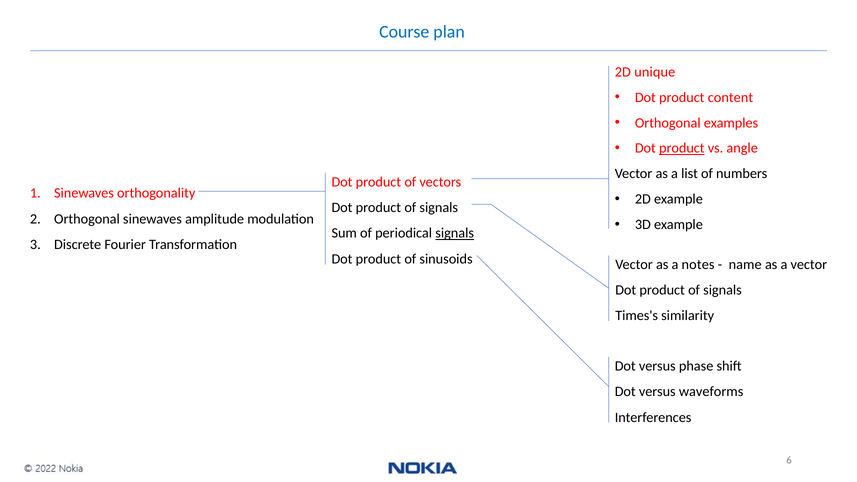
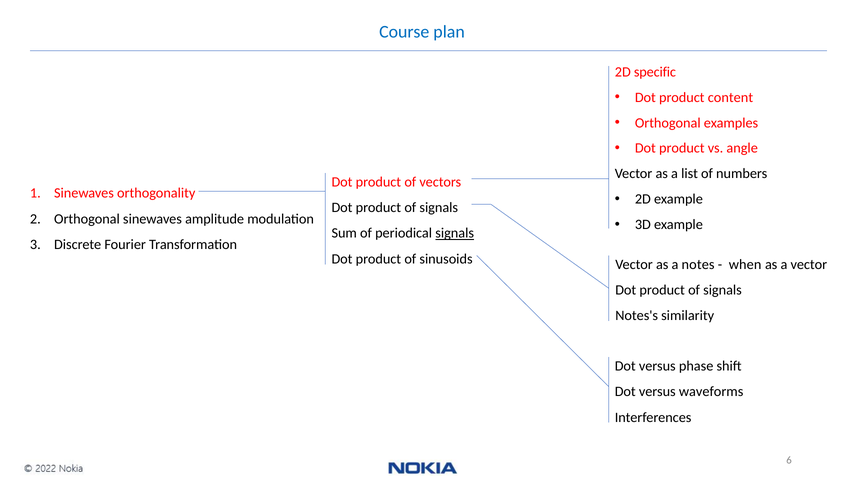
unique: unique -> specific
product at (682, 148) underline: present -> none
name: name -> when
Times's: Times's -> Notes's
